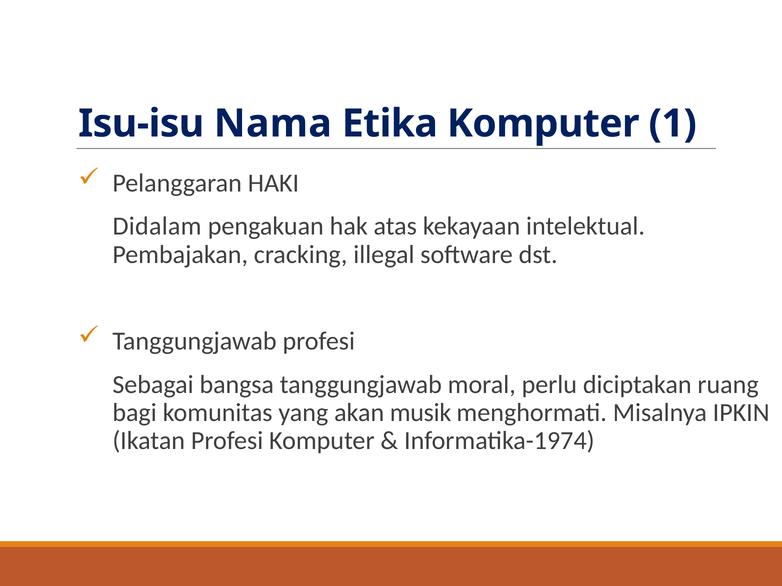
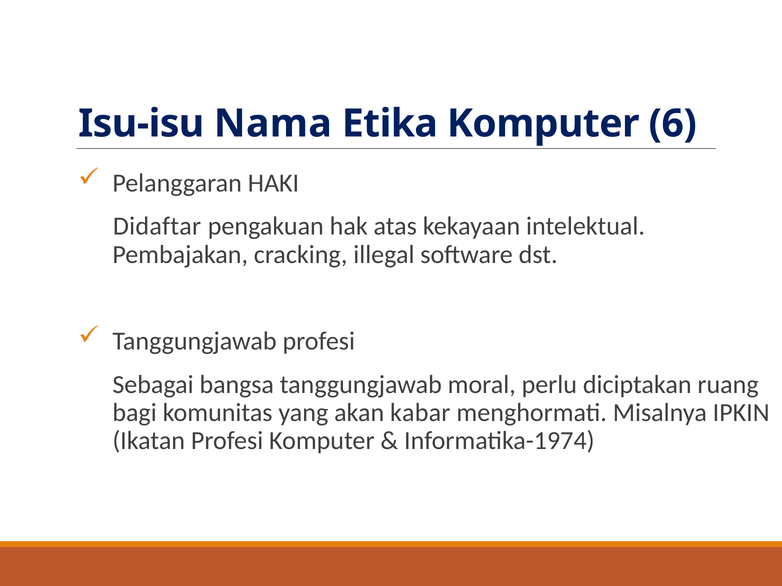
1: 1 -> 6
Didalam: Didalam -> Didaftar
musik: musik -> kabar
